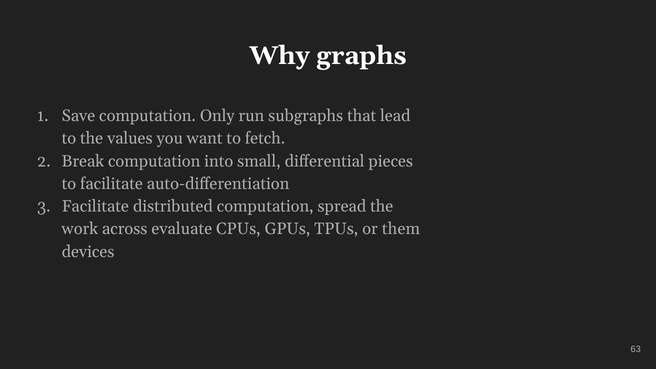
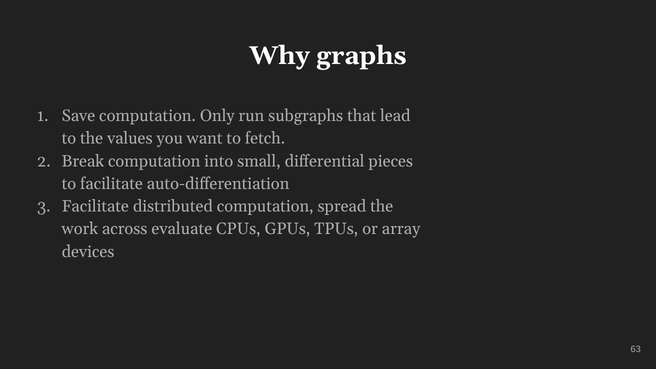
them: them -> array
